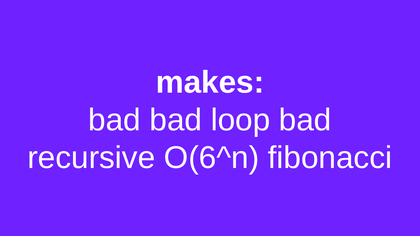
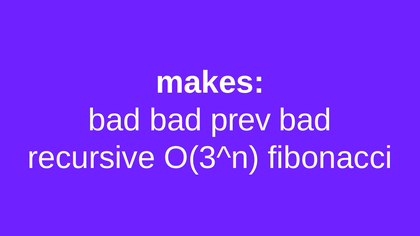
loop: loop -> prev
O(6^n: O(6^n -> O(3^n
